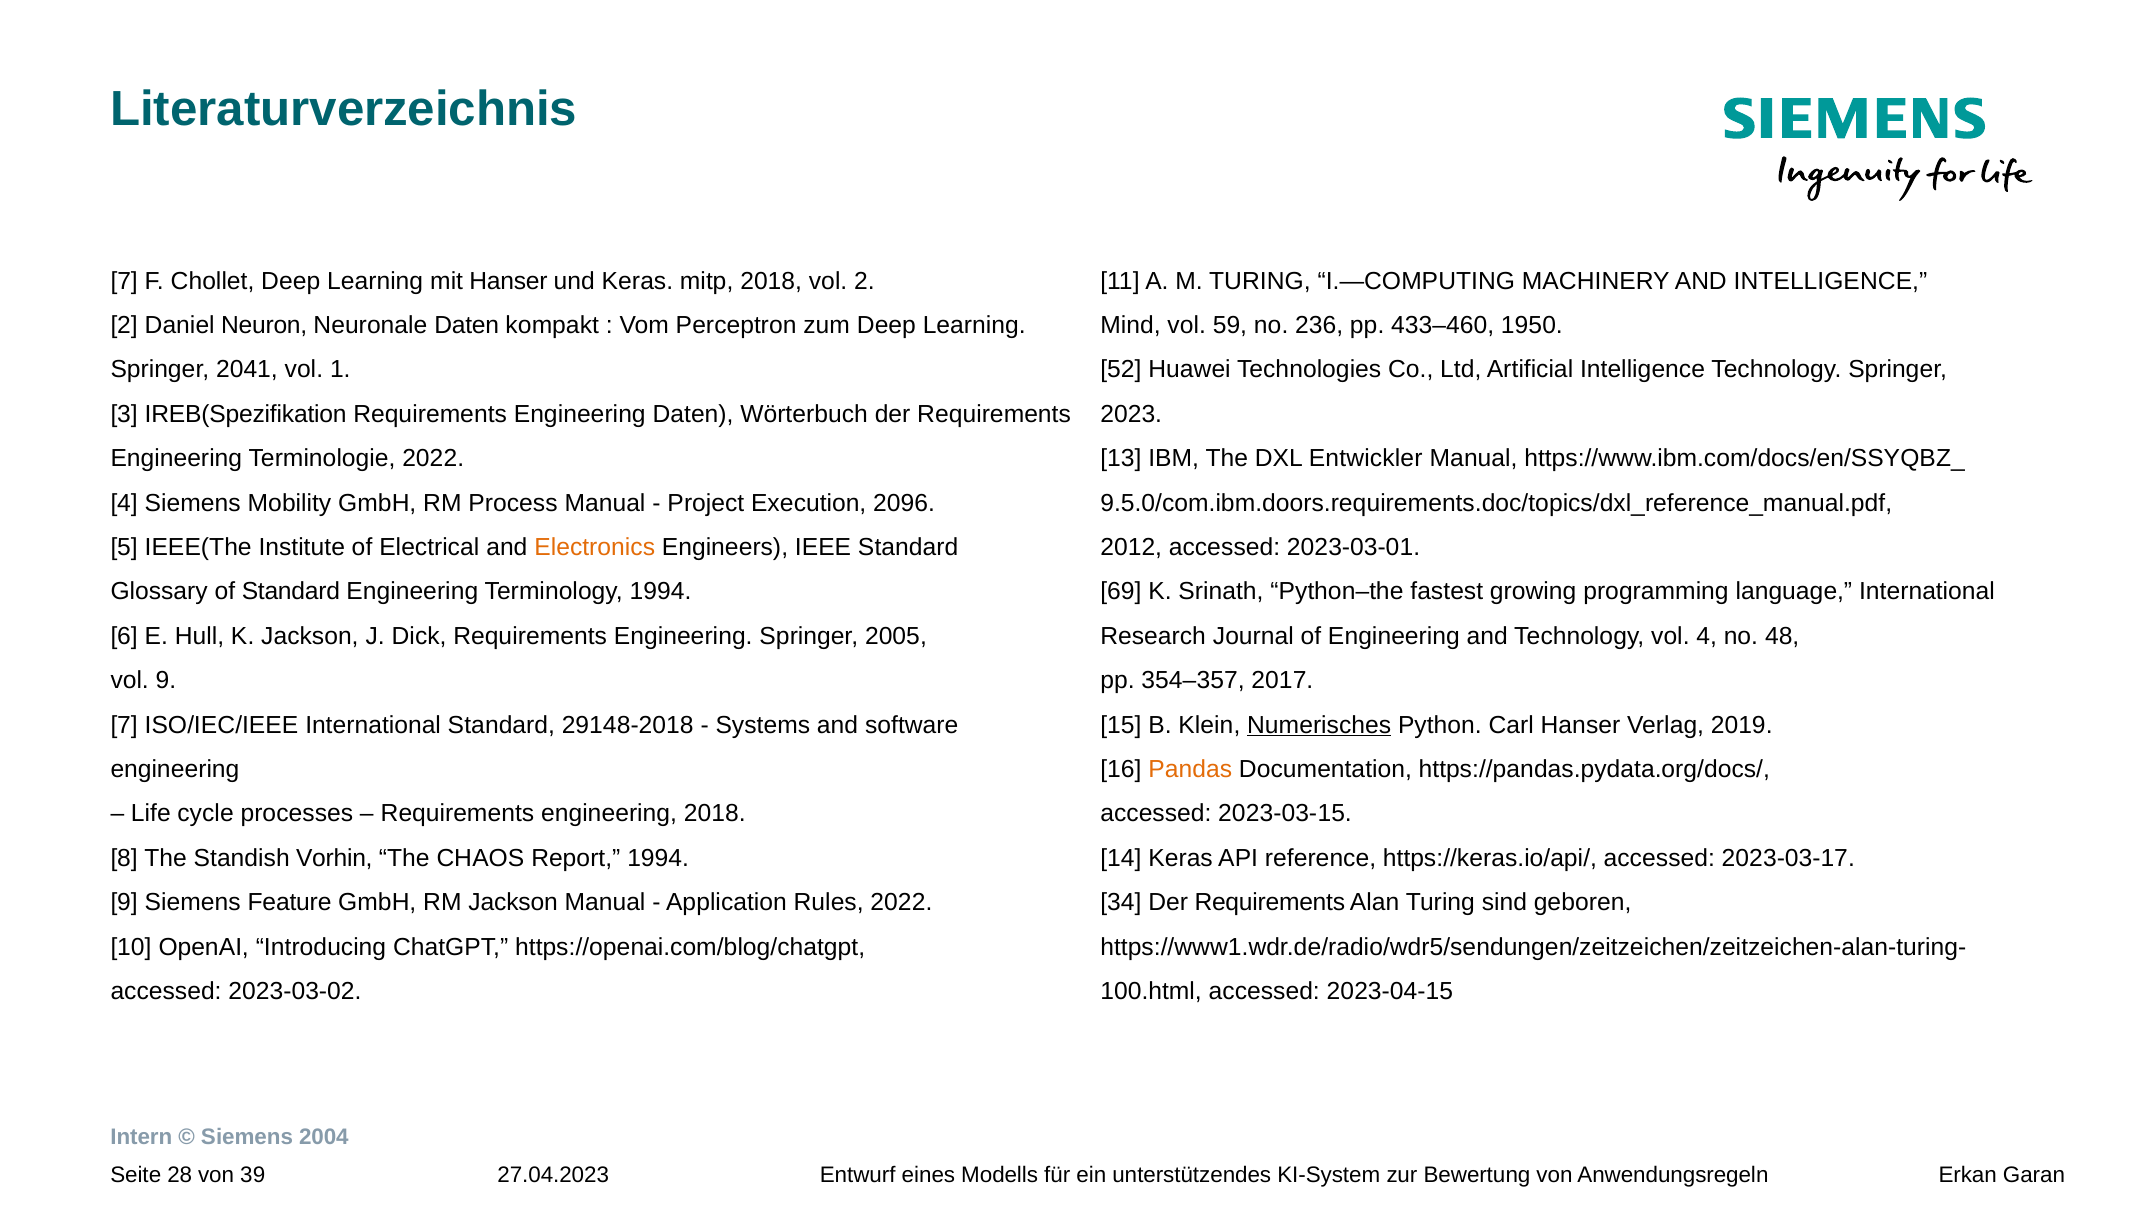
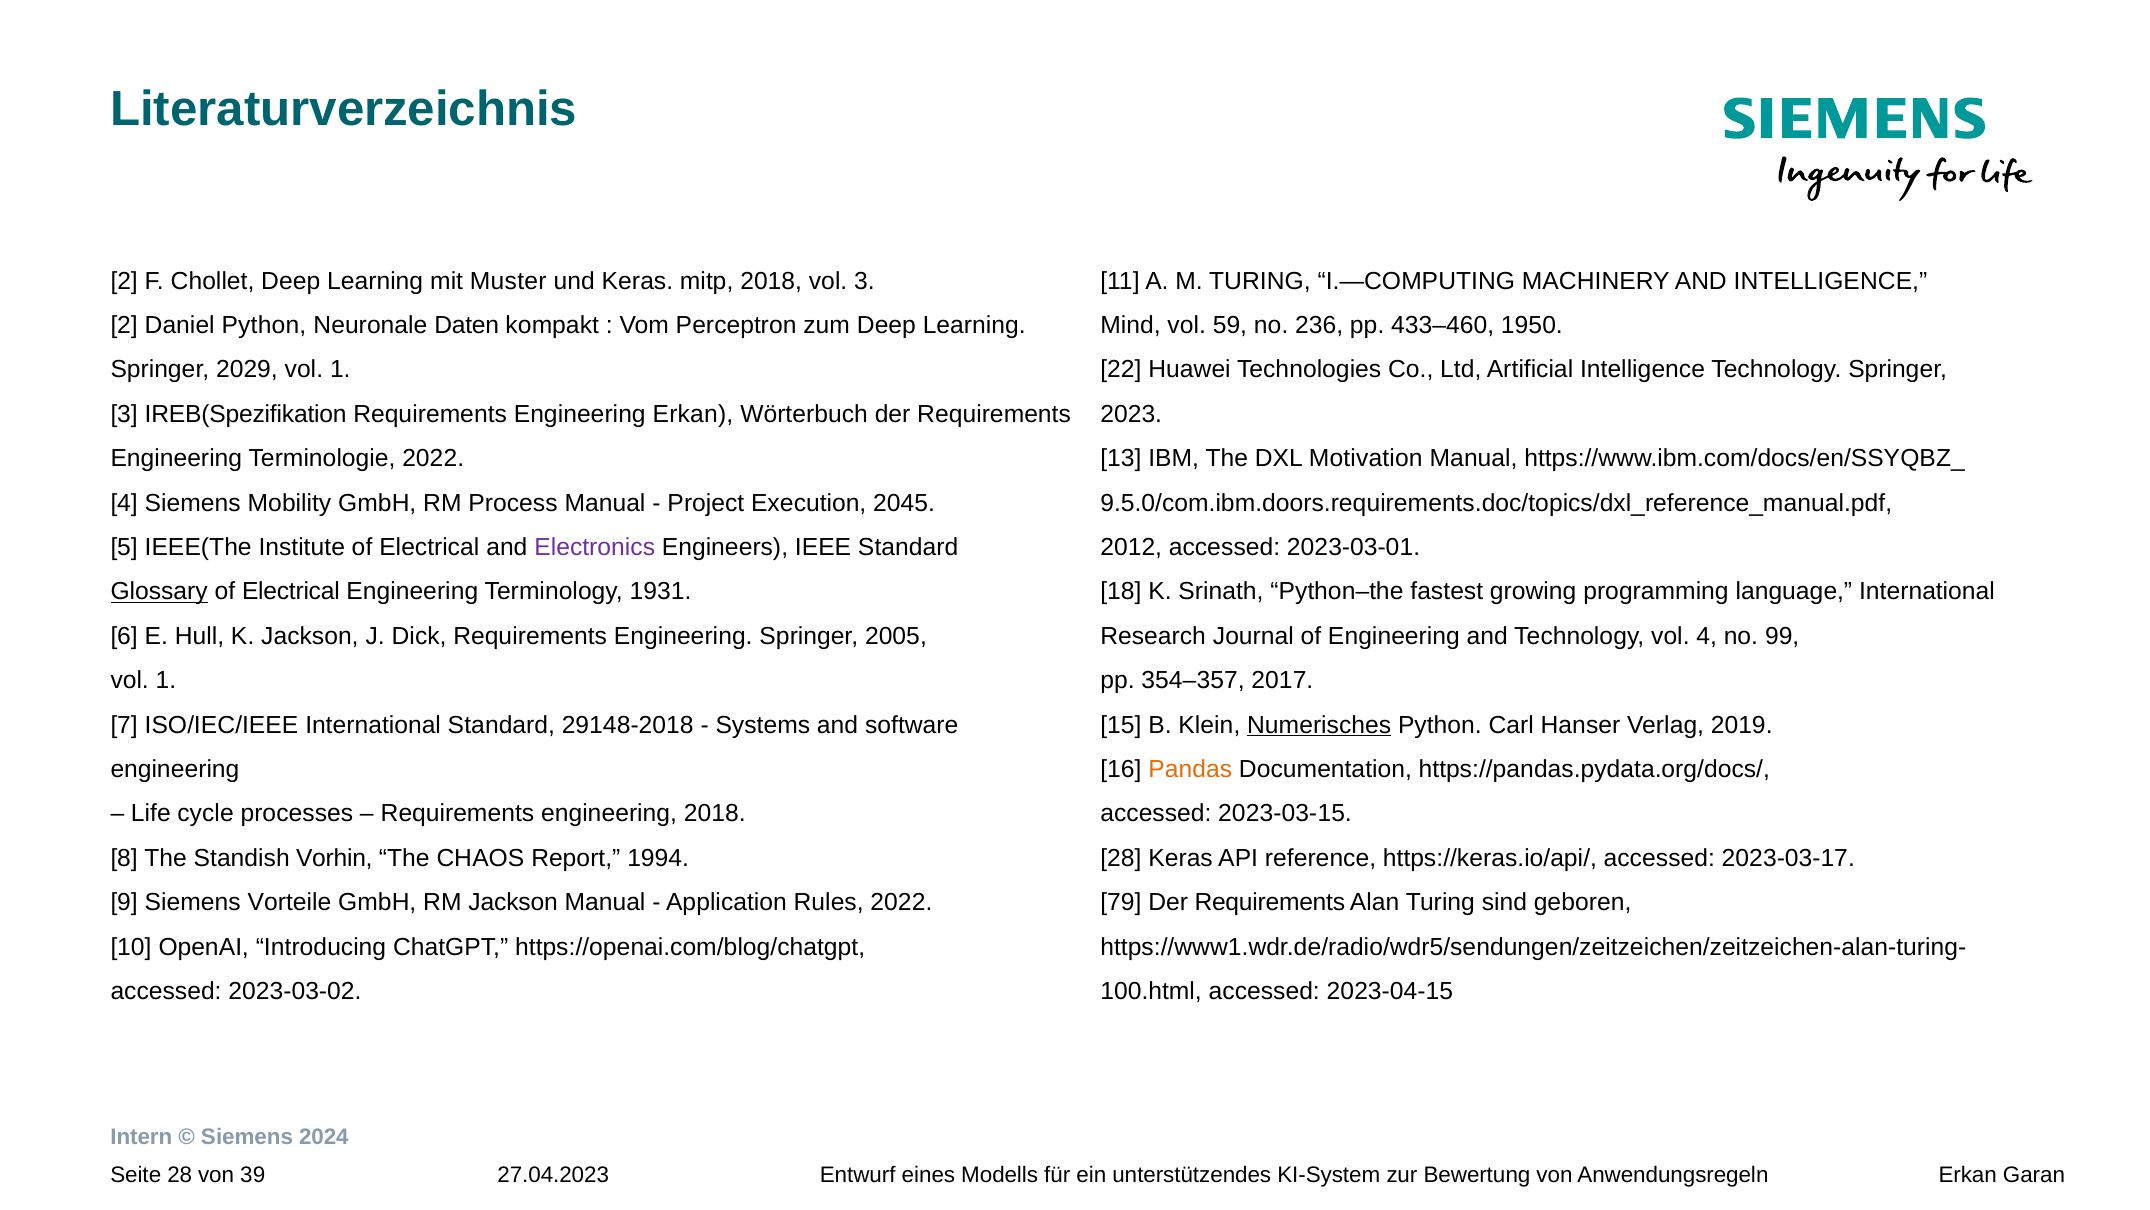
7 at (124, 281): 7 -> 2
mit Hanser: Hanser -> Muster
vol 2: 2 -> 3
Daniel Neuron: Neuron -> Python
2041: 2041 -> 2029
52: 52 -> 22
Engineering Daten: Daten -> Erkan
Entwickler: Entwickler -> Motivation
2096: 2096 -> 2045
Electronics colour: orange -> purple
Glossary underline: none -> present
Standard at (291, 591): Standard -> Electrical
Terminology 1994: 1994 -> 1931
69: 69 -> 18
48: 48 -> 99
9 at (166, 680): 9 -> 1
14 at (1121, 858): 14 -> 28
Feature: Feature -> Vorteile
34: 34 -> 79
2004: 2004 -> 2024
